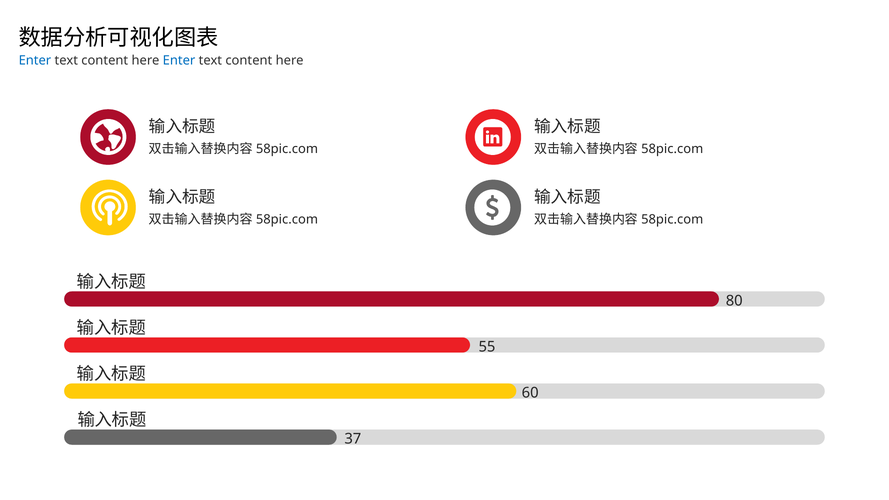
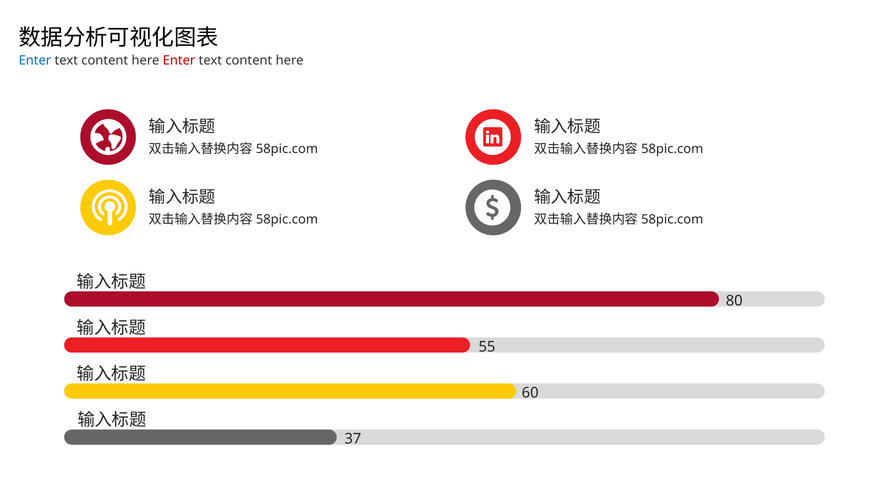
Enter at (179, 60) colour: blue -> red
